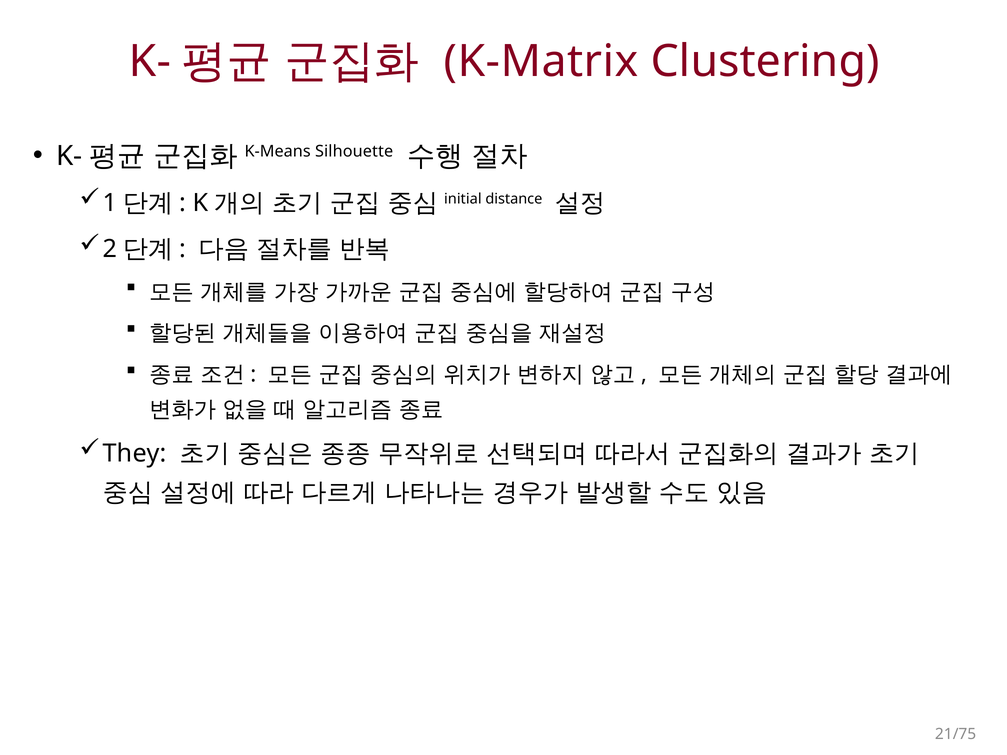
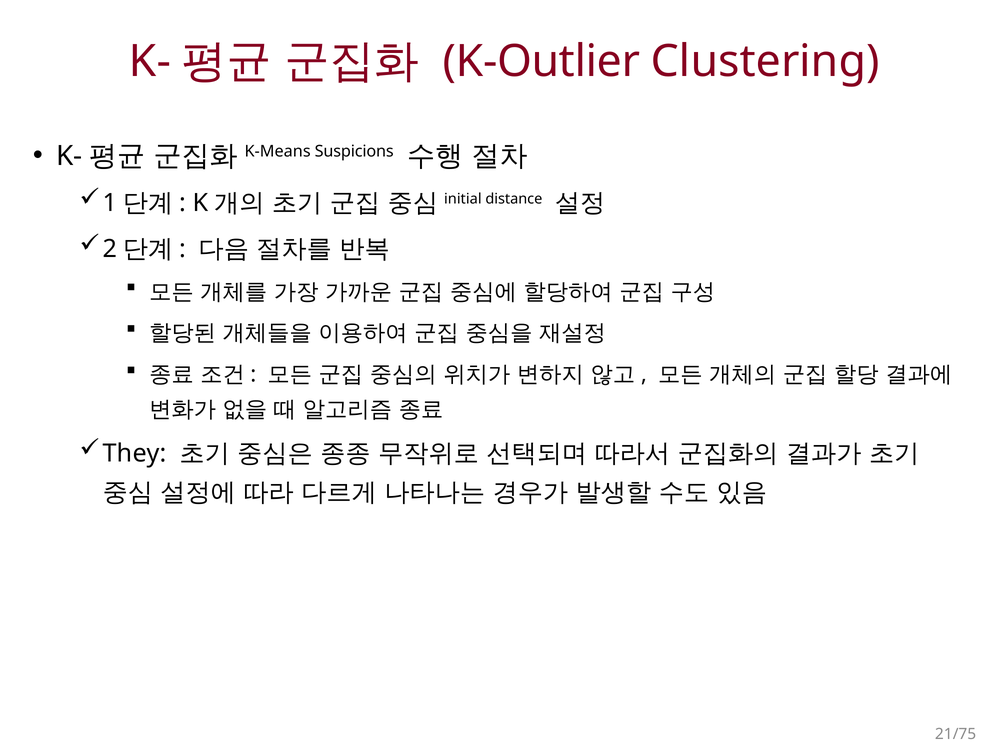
K-Matrix: K-Matrix -> K-Outlier
Silhouette: Silhouette -> Suspicions
